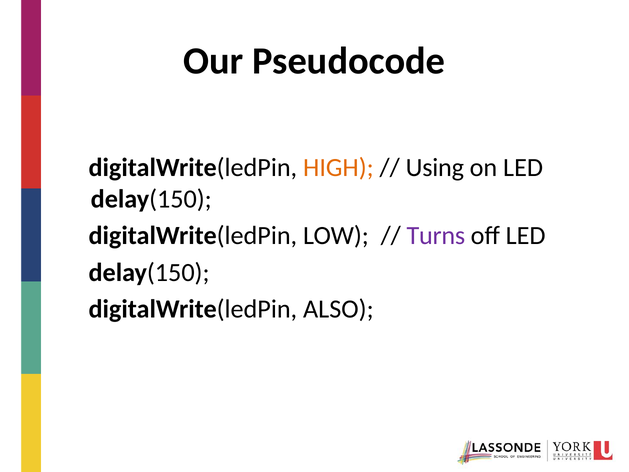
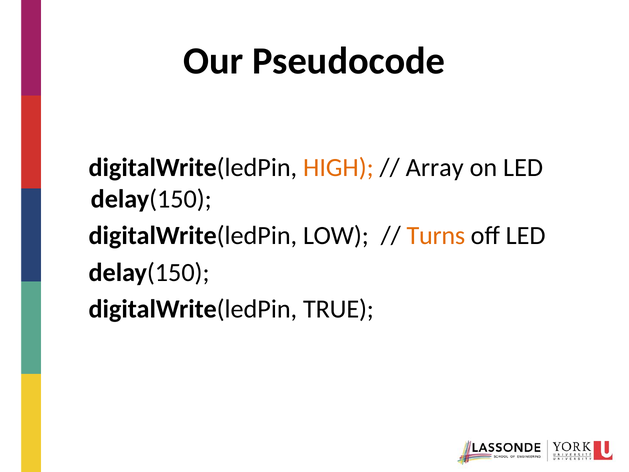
Using: Using -> Array
Turns colour: purple -> orange
ALSO: ALSO -> TRUE
